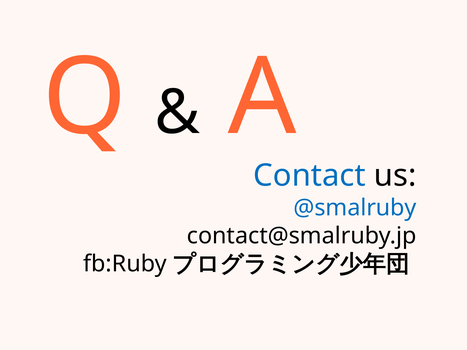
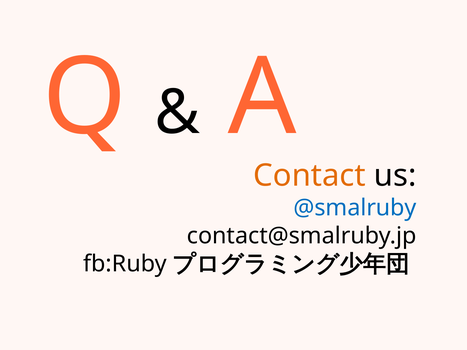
Contact colour: blue -> orange
